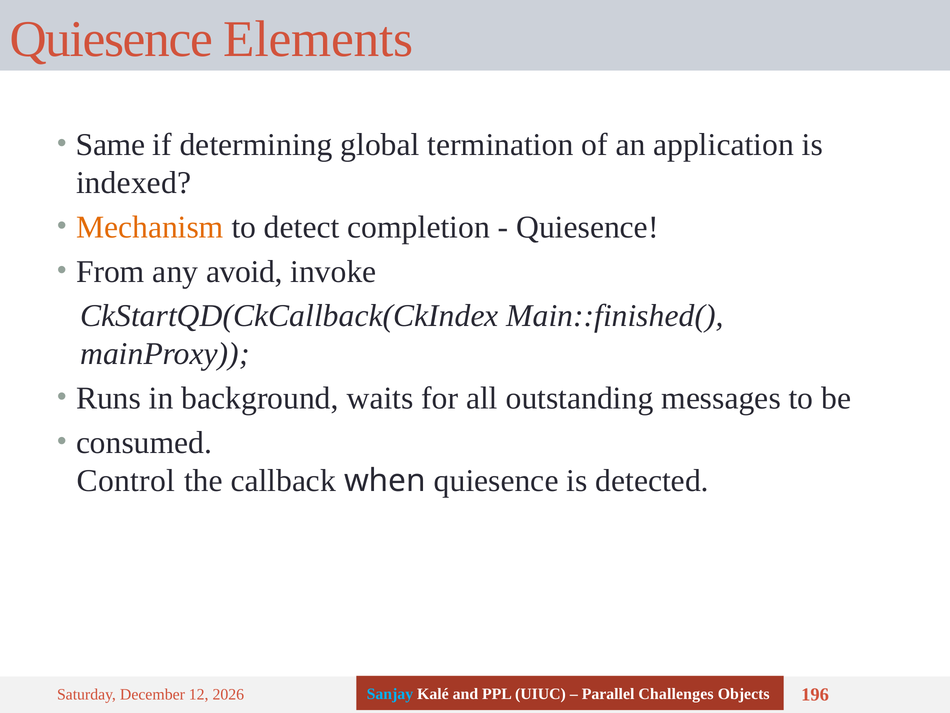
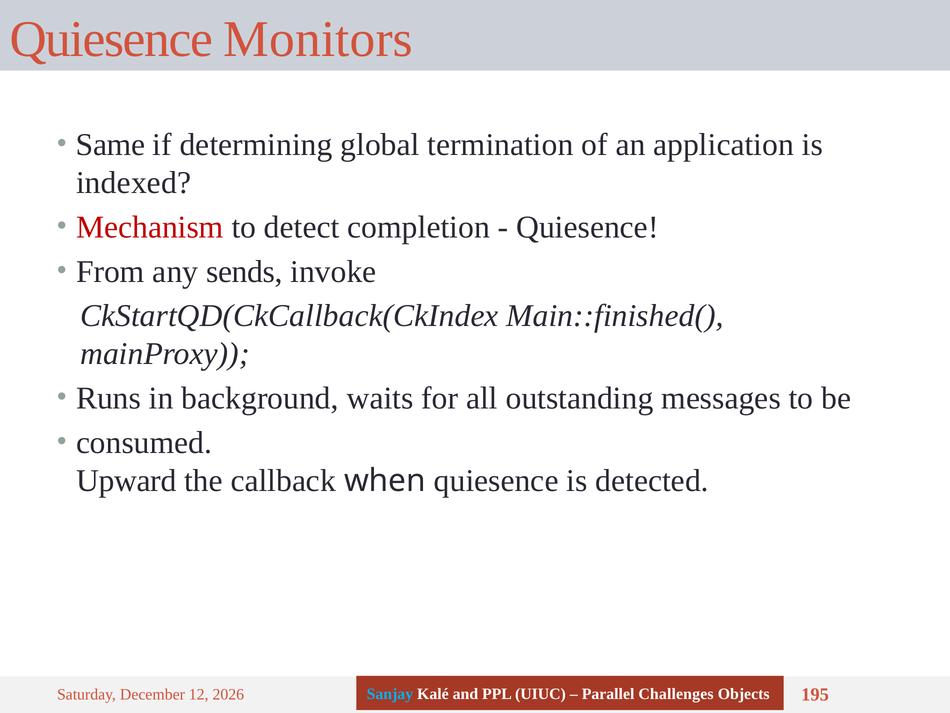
Elements: Elements -> Monitors
Mechanism colour: orange -> red
avoid: avoid -> sends
Control: Control -> Upward
196: 196 -> 195
